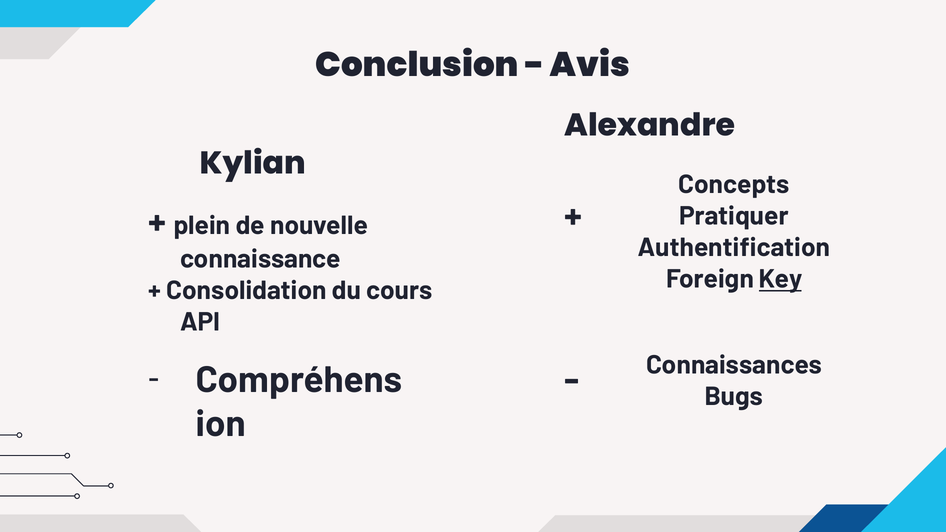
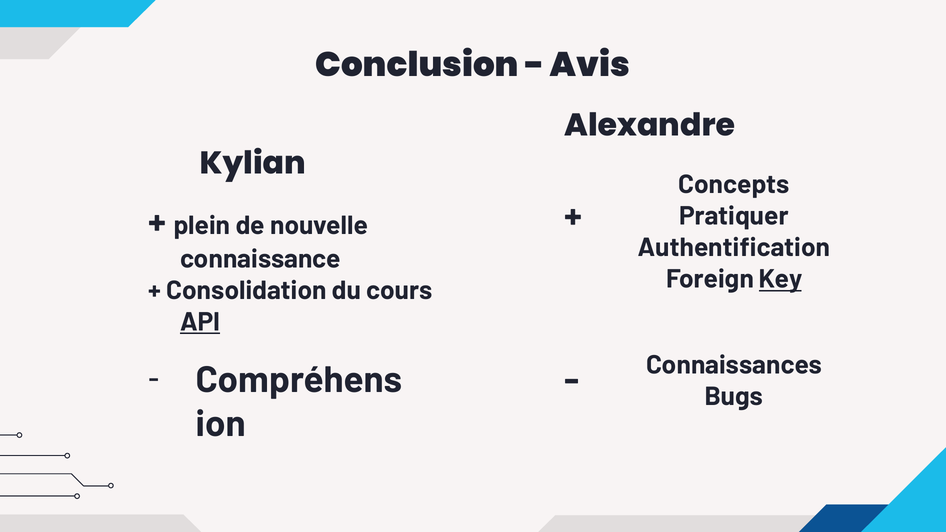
API underline: none -> present
